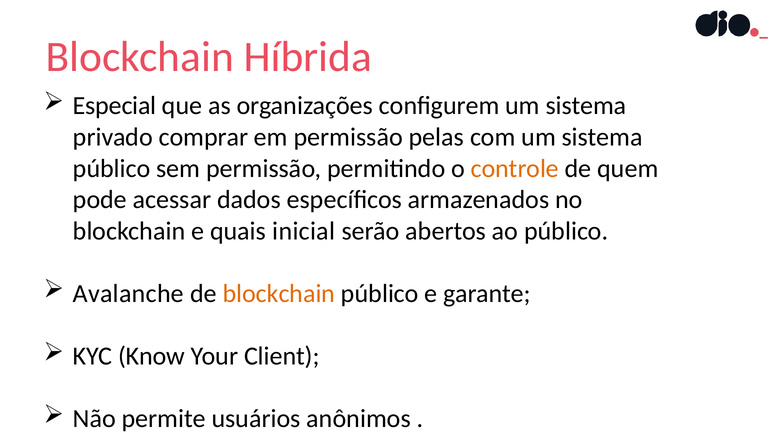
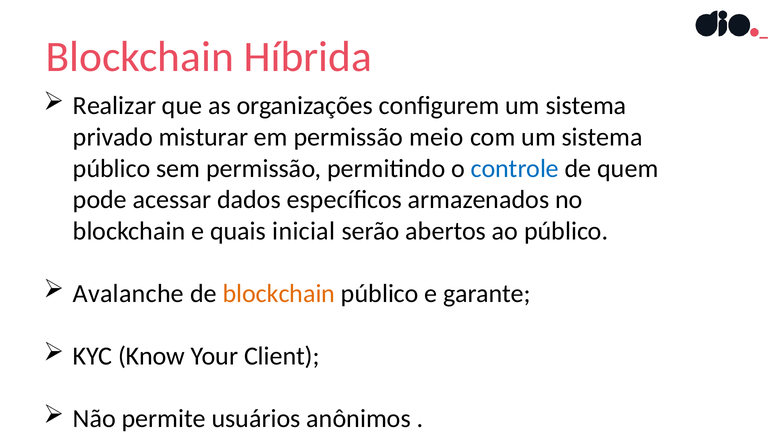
Especial: Especial -> Realizar
comprar: comprar -> misturar
pelas: pelas -> meio
controle colour: orange -> blue
